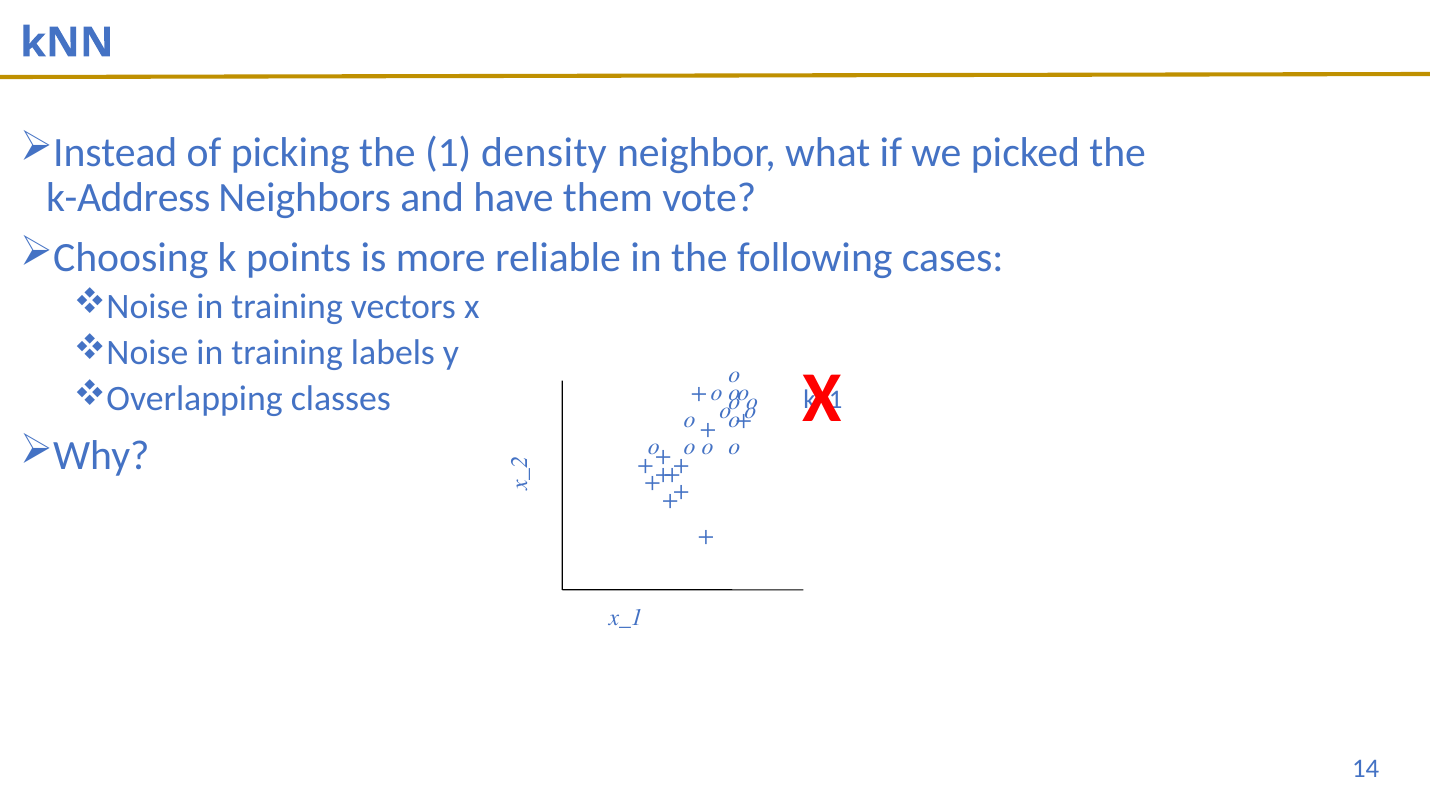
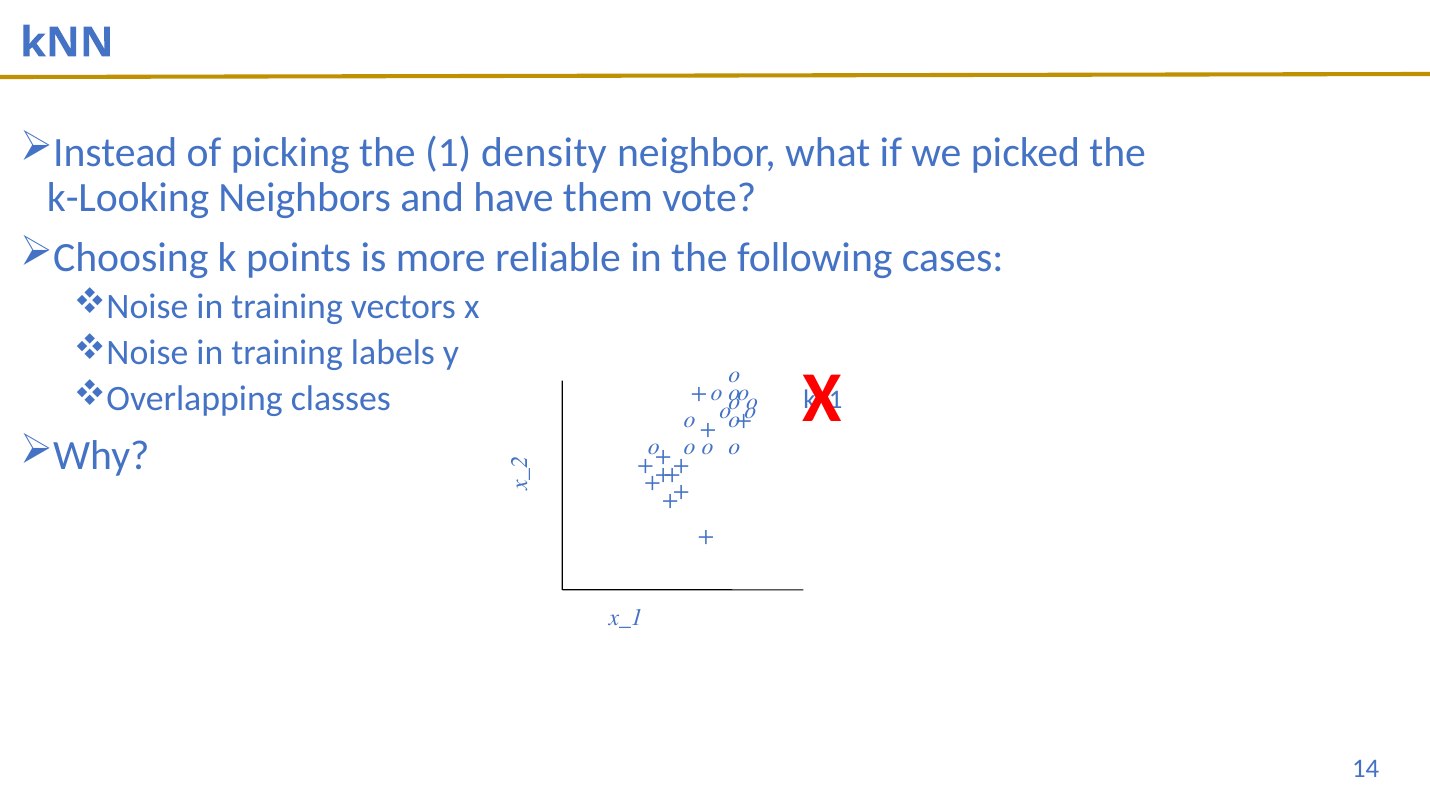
k-Address: k-Address -> k-Looking
